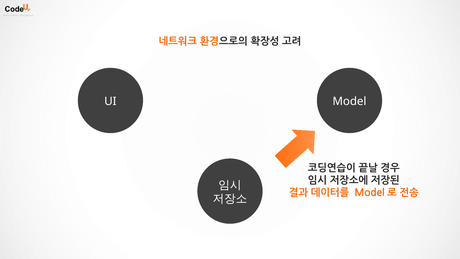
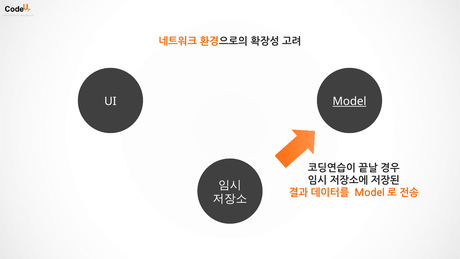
Model underline: none -> present
